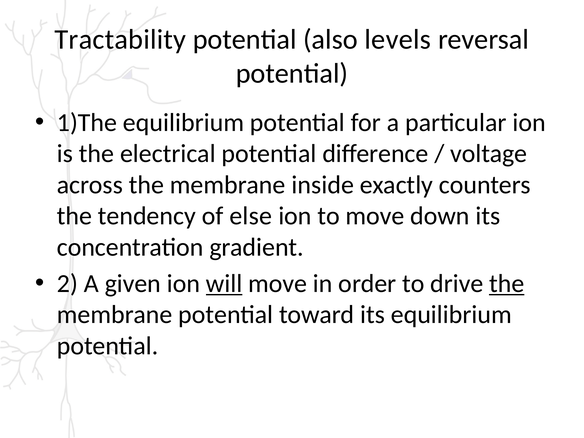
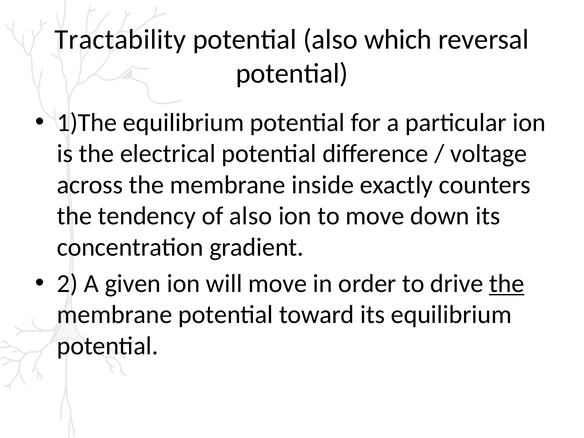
levels: levels -> which
of else: else -> also
will underline: present -> none
